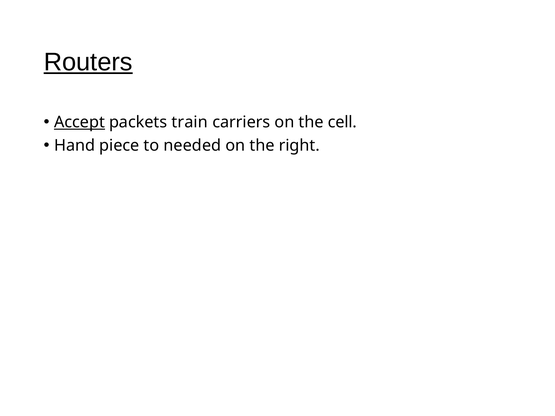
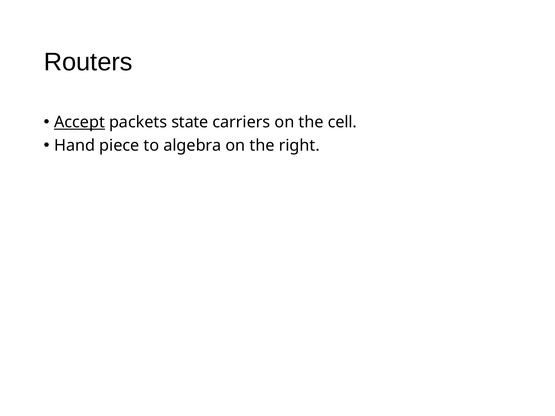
Routers underline: present -> none
train: train -> state
needed: needed -> algebra
